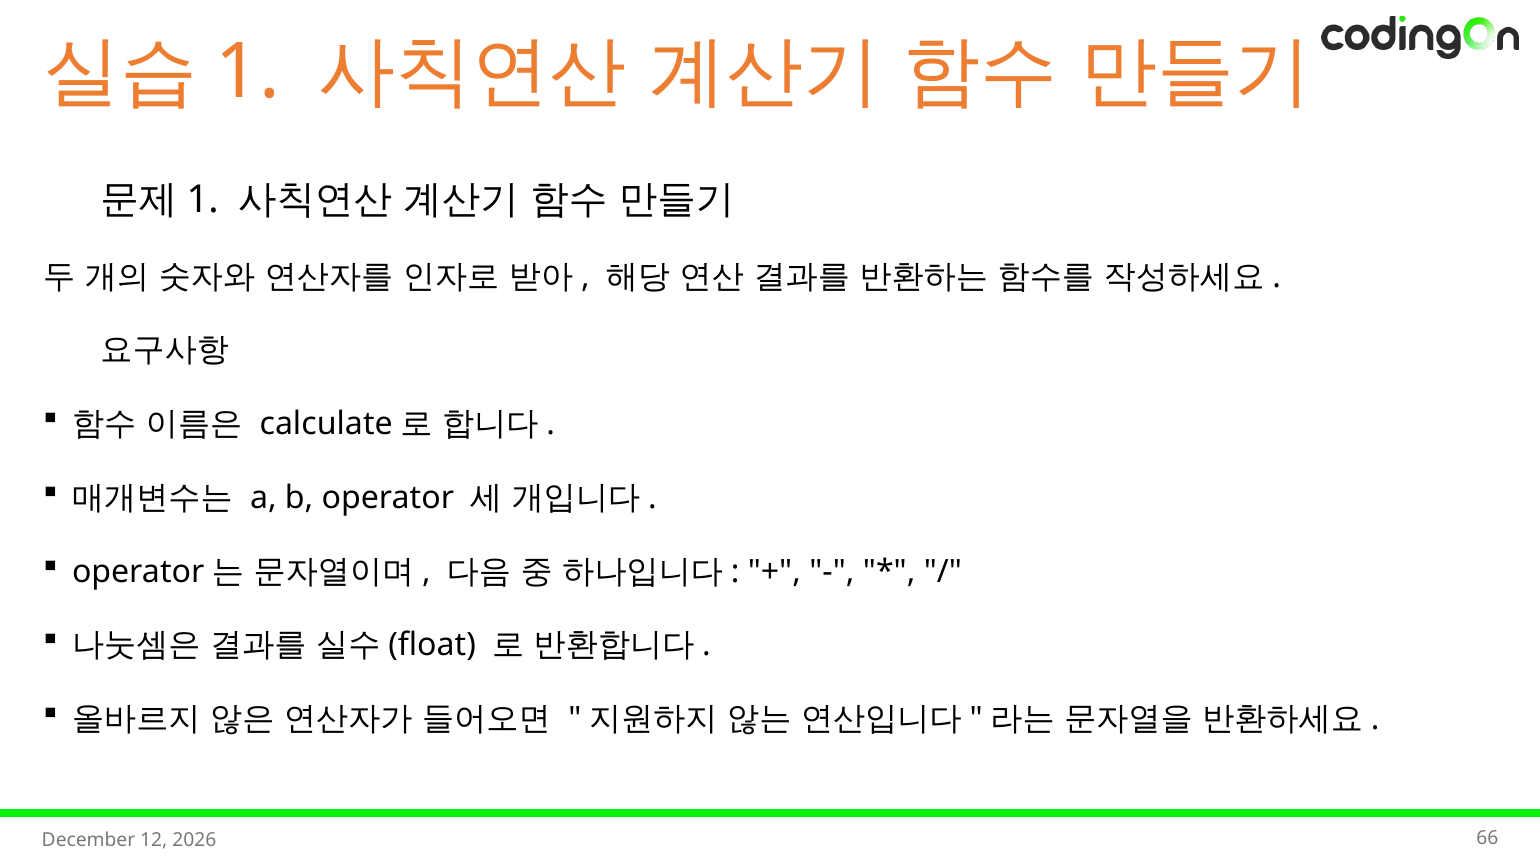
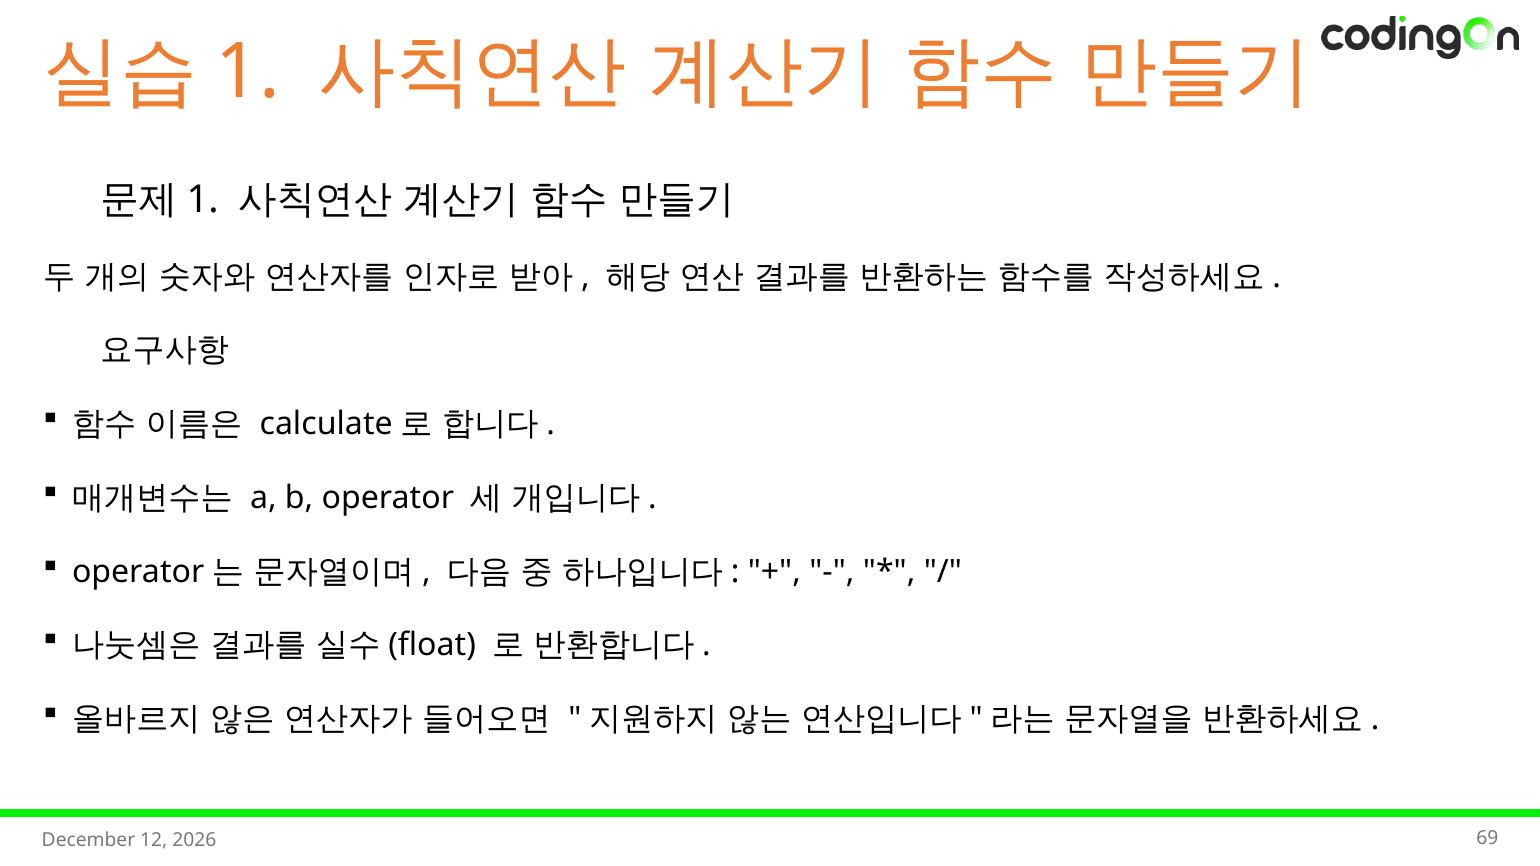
66: 66 -> 69
